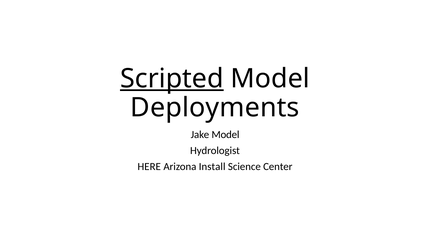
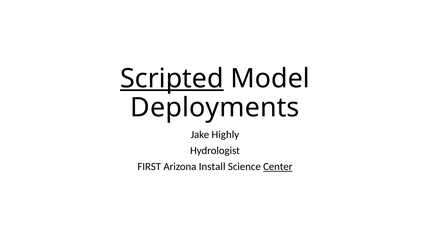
Jake Model: Model -> Highly
HERE: HERE -> FIRST
Center underline: none -> present
